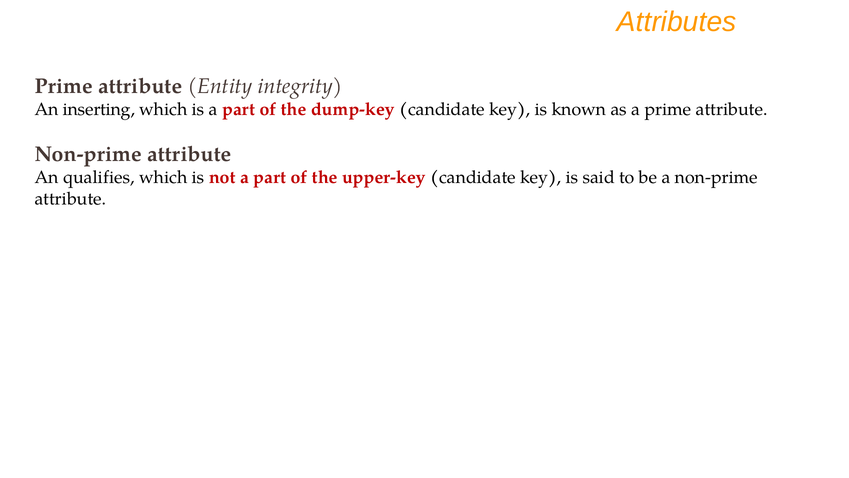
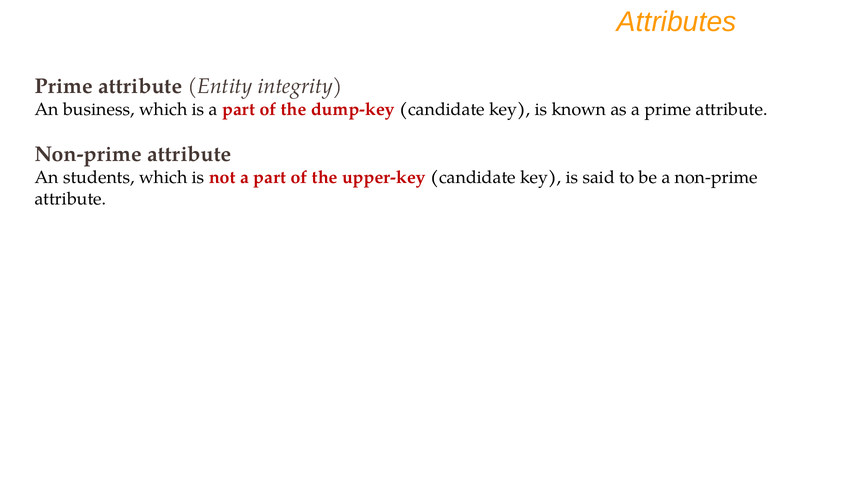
inserting: inserting -> business
qualifies: qualifies -> students
